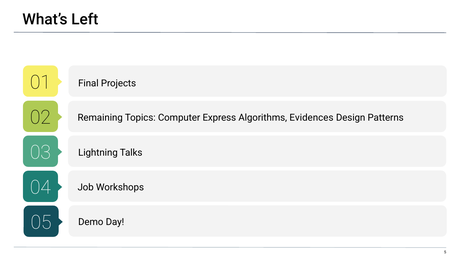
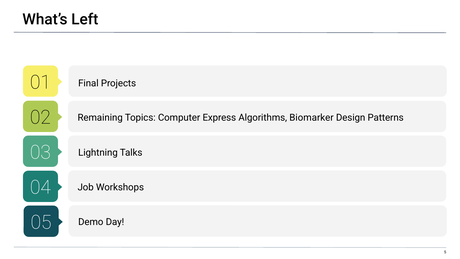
Evidences: Evidences -> Biomarker
